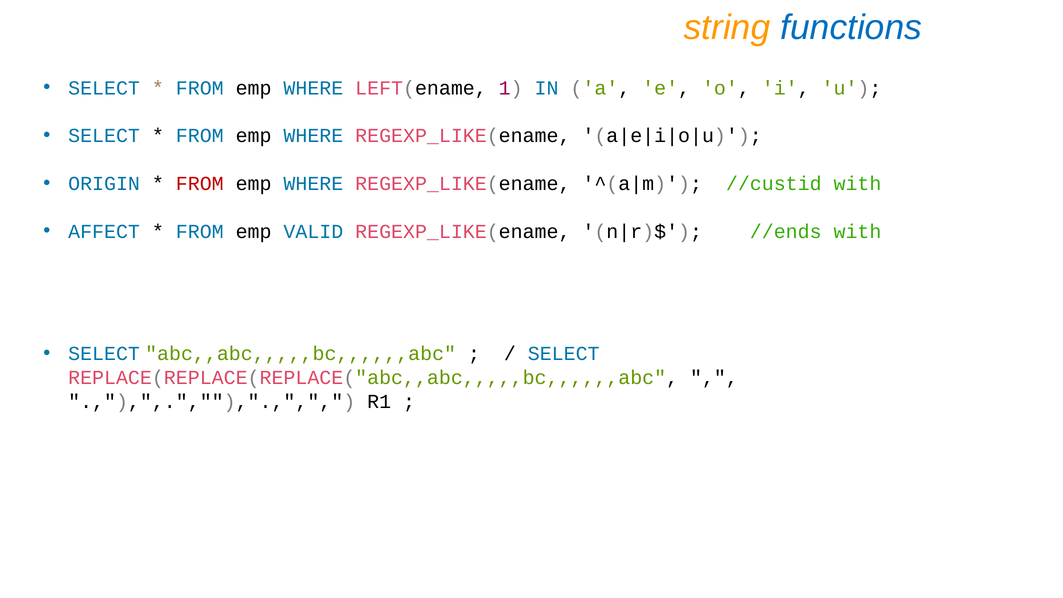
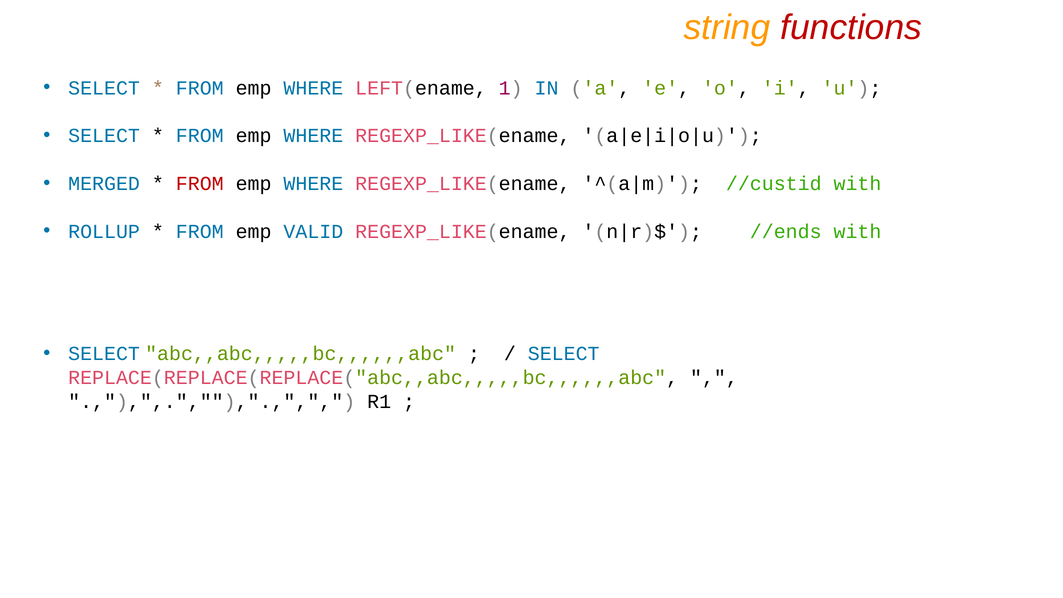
functions colour: blue -> red
ORIGIN: ORIGIN -> MERGED
AFFECT: AFFECT -> ROLLUP
